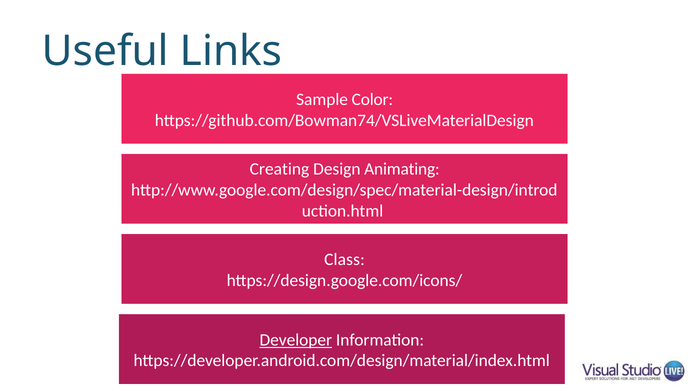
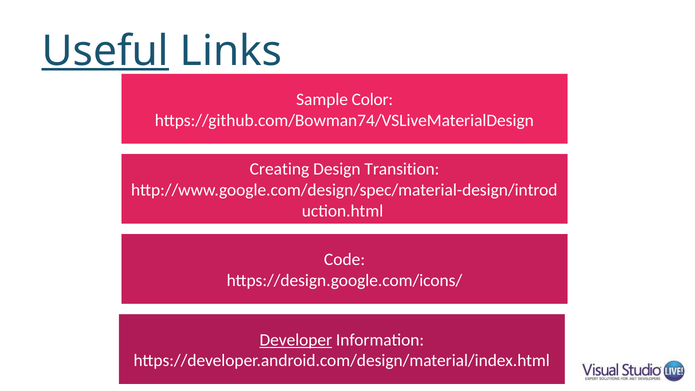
Useful underline: none -> present
Animating: Animating -> Transition
Class: Class -> Code
